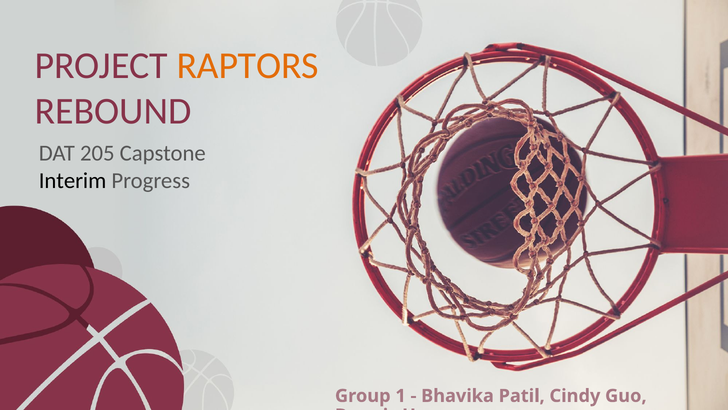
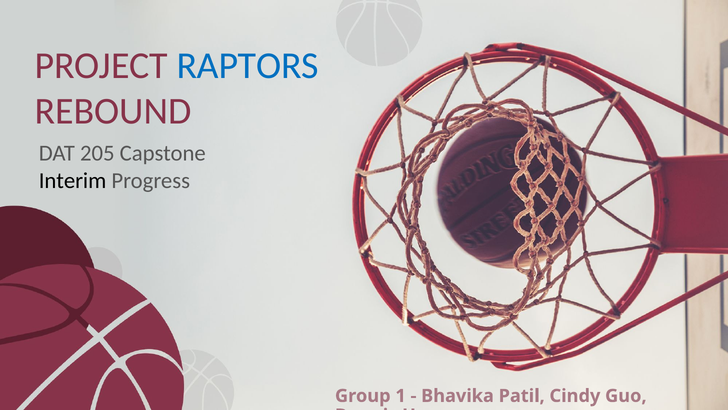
RAPTORS colour: orange -> blue
